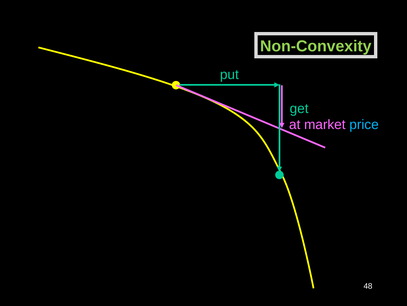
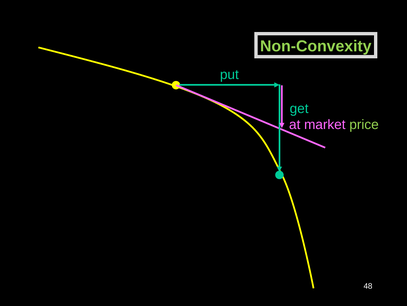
price colour: light blue -> light green
